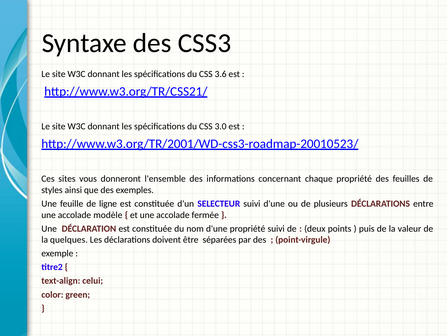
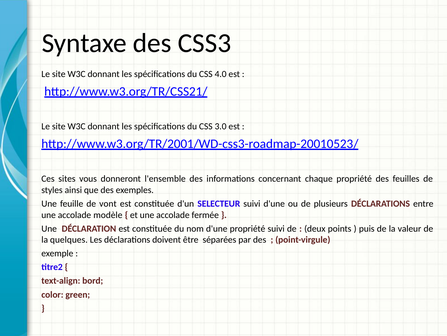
3.6: 3.6 -> 4.0
ligne: ligne -> vont
celui: celui -> bord
